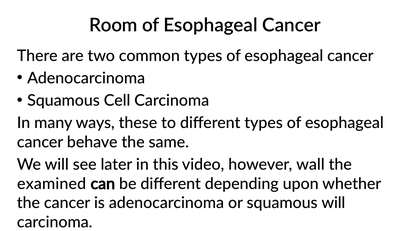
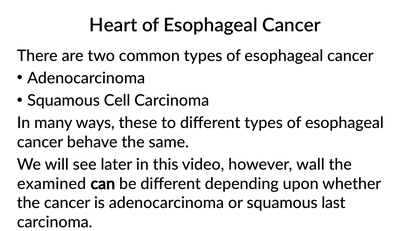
Room: Room -> Heart
squamous will: will -> last
